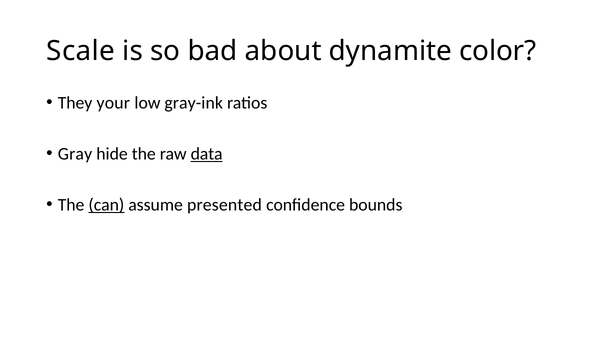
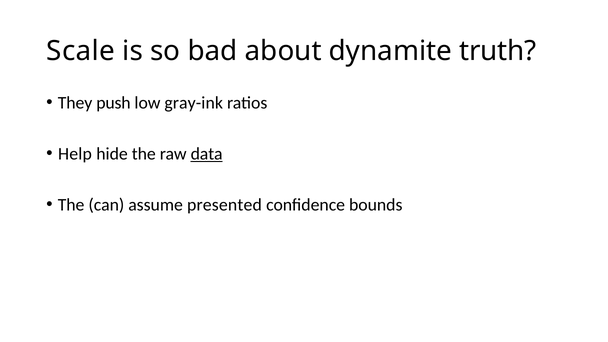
color: color -> truth
your: your -> push
Gray: Gray -> Help
can underline: present -> none
